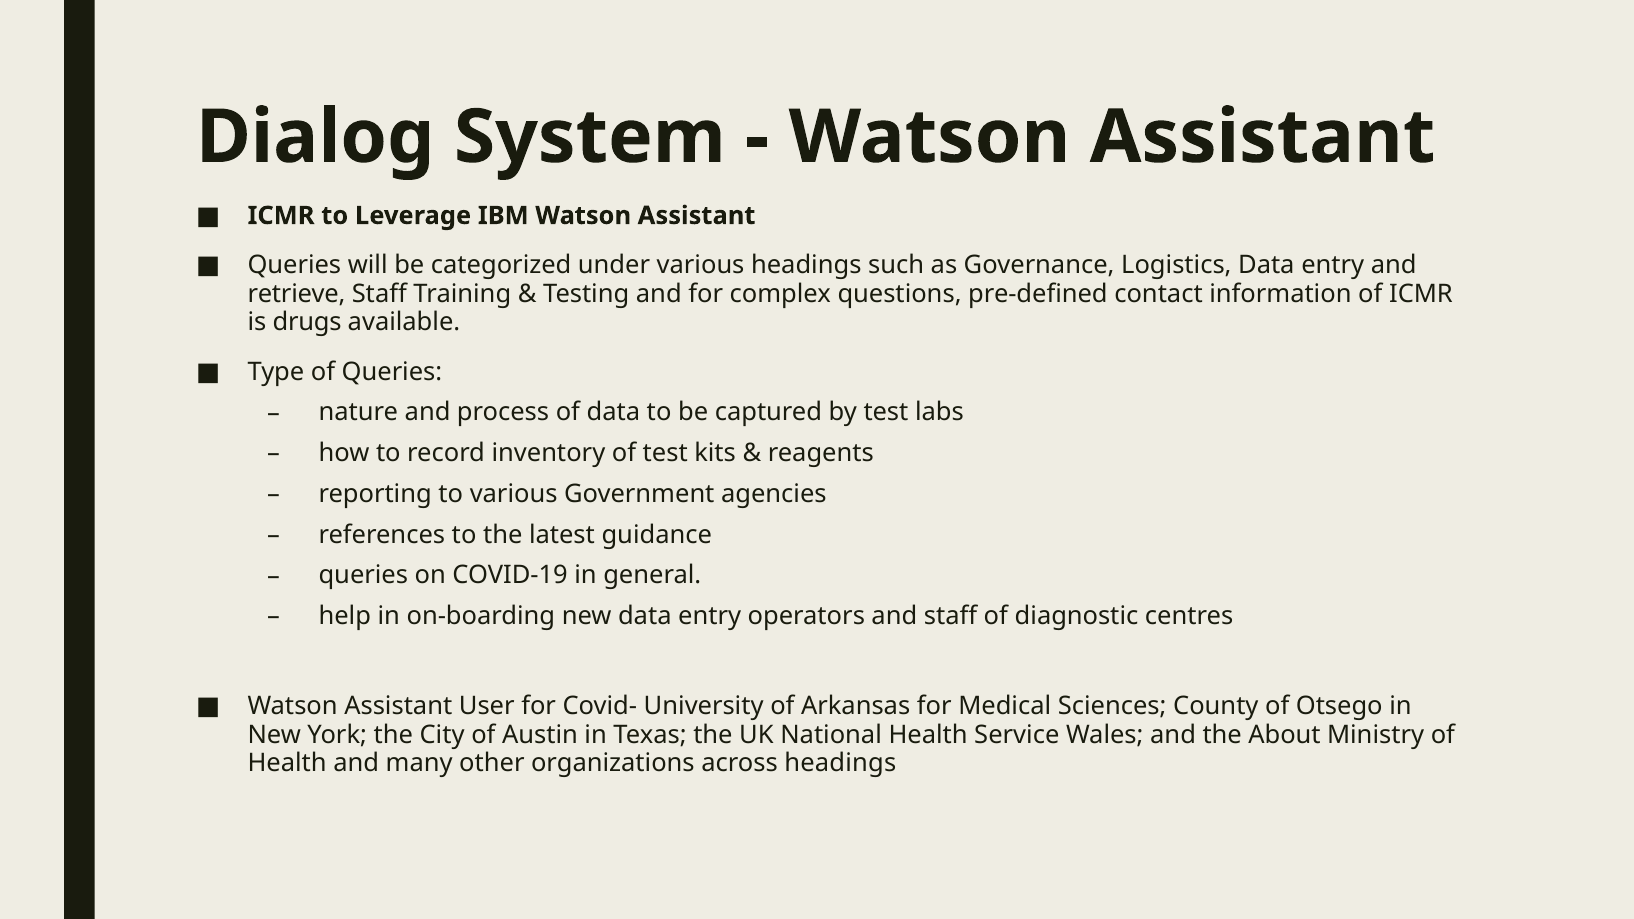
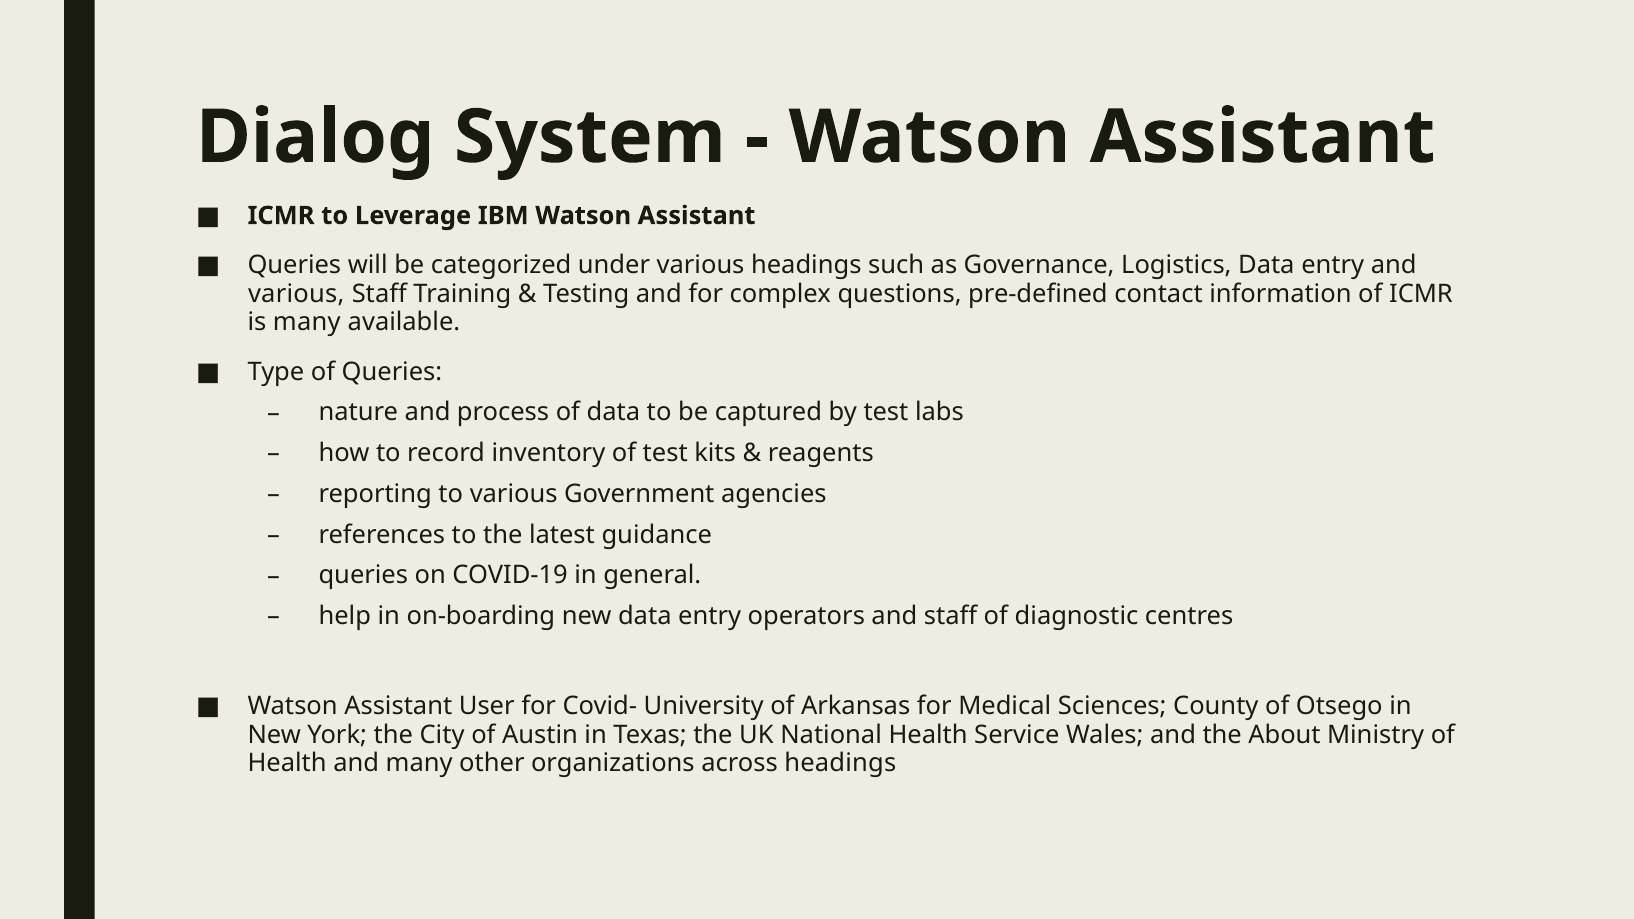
retrieve at (296, 294): retrieve -> various
is drugs: drugs -> many
